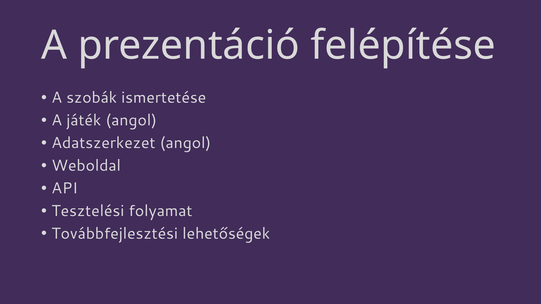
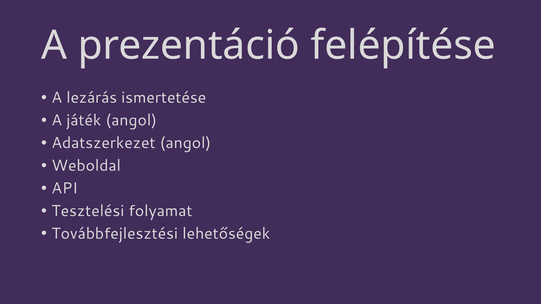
szobák: szobák -> lezárás
